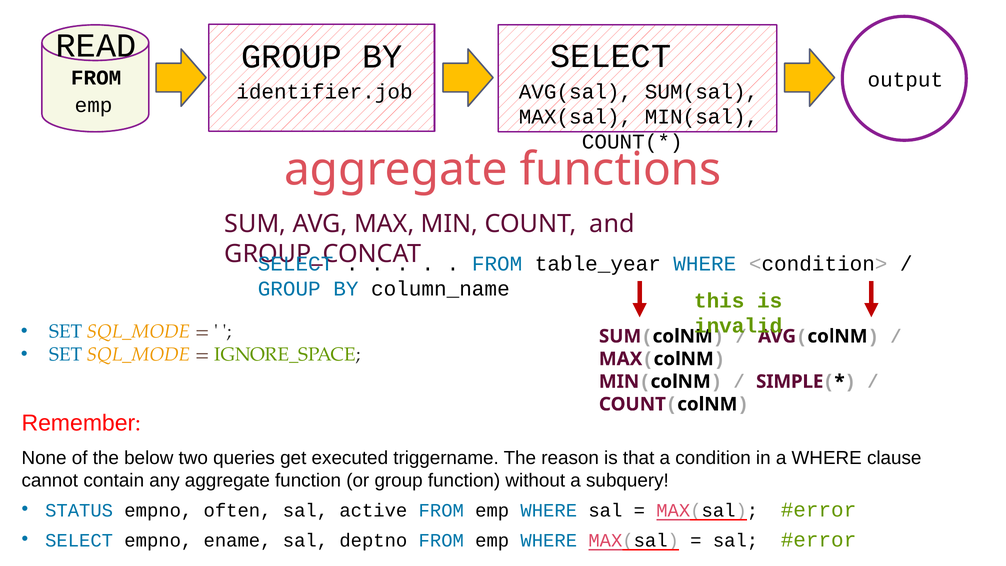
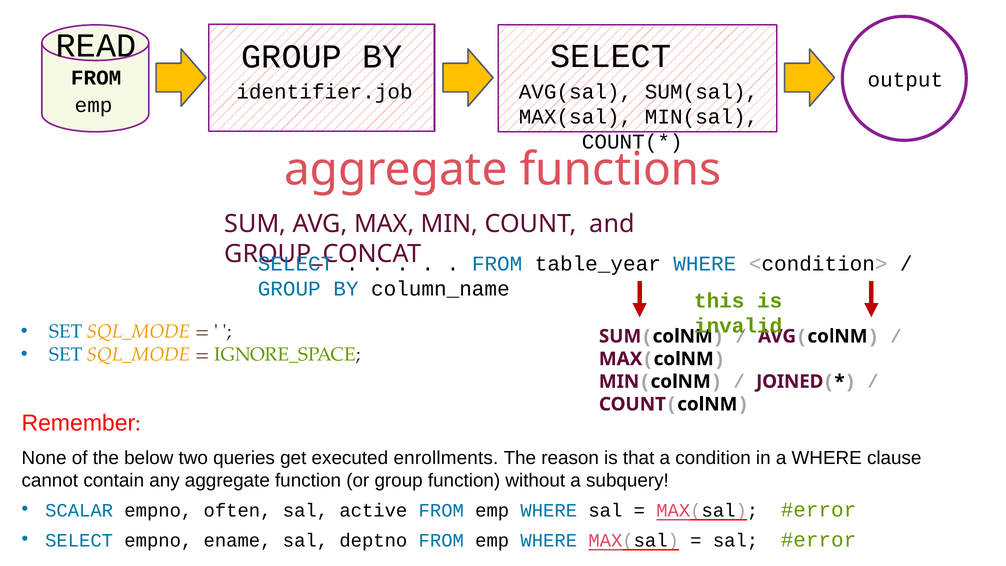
SIMPLE: SIMPLE -> JOINED
triggername: triggername -> enrollments
STATUS: STATUS -> SCALAR
